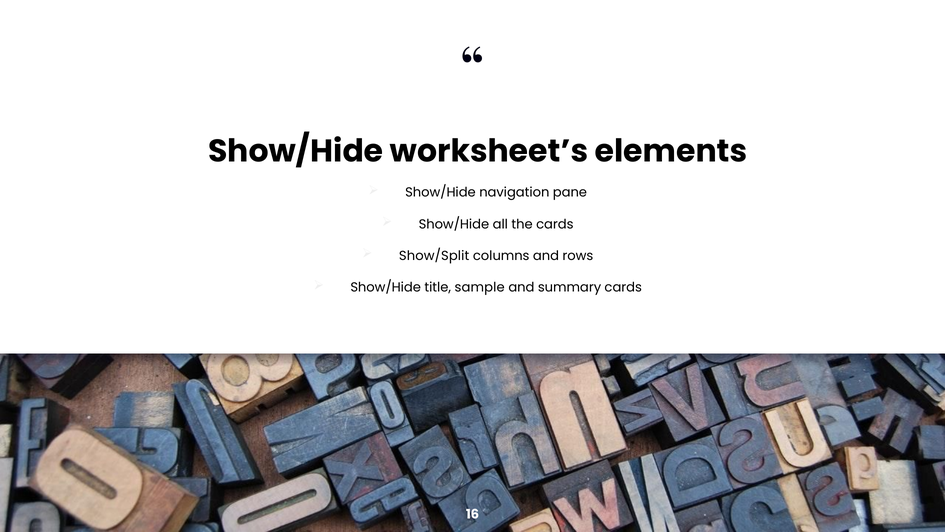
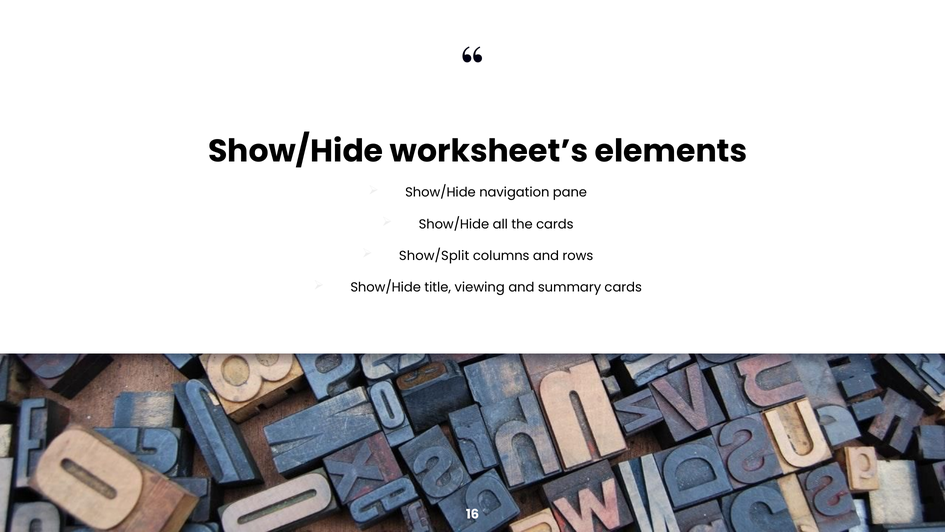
sample: sample -> viewing
